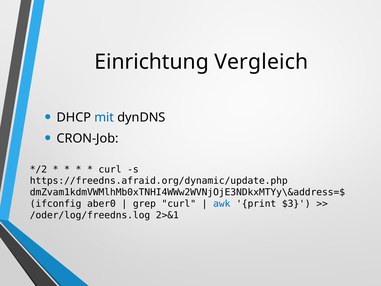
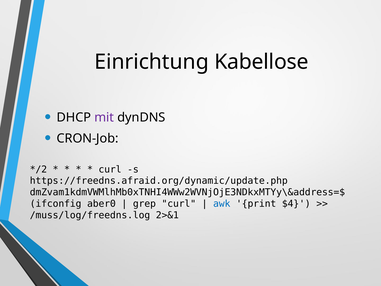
Vergleich: Vergleich -> Kabellose
mit colour: blue -> purple
$3: $3 -> $4
/oder/log/freedns.log: /oder/log/freedns.log -> /muss/log/freedns.log
